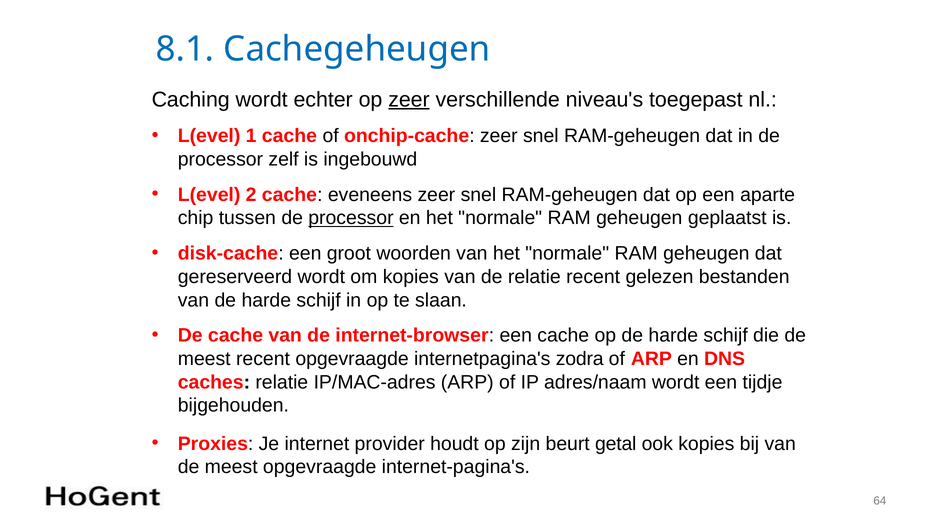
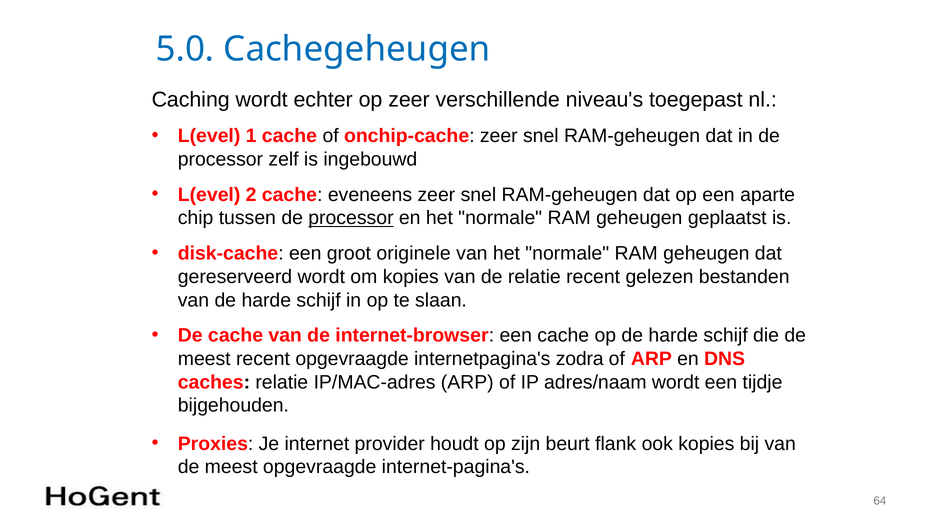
8.1: 8.1 -> 5.0
zeer at (409, 99) underline: present -> none
woorden: woorden -> originele
getal: getal -> flank
